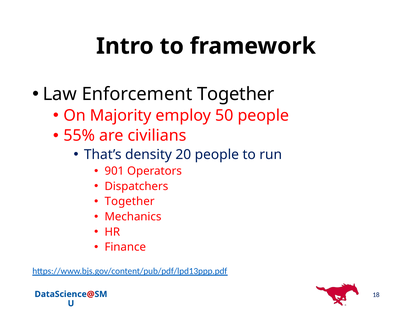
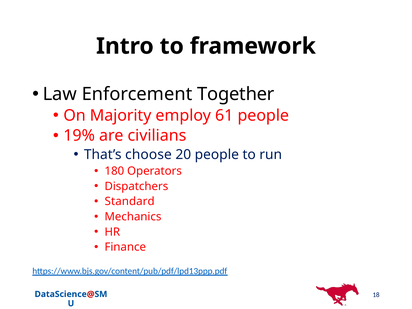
50: 50 -> 61
55%: 55% -> 19%
density: density -> choose
901: 901 -> 180
Together at (130, 202): Together -> Standard
